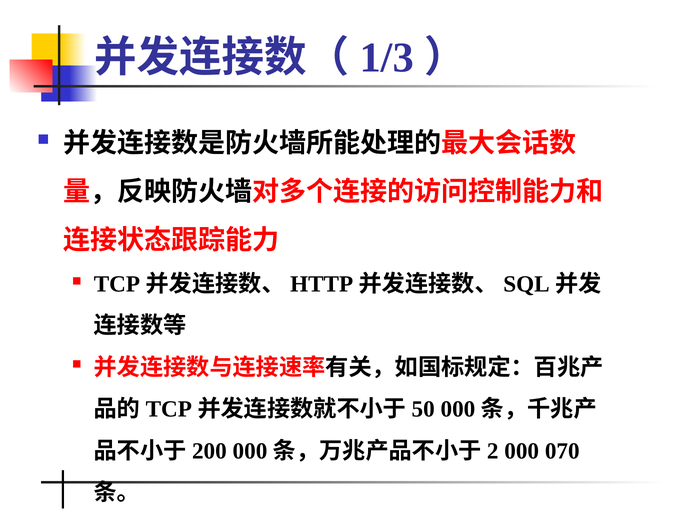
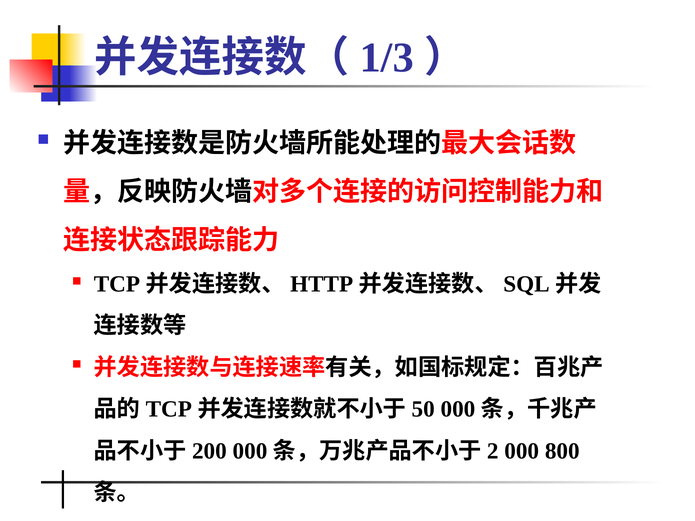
070: 070 -> 800
